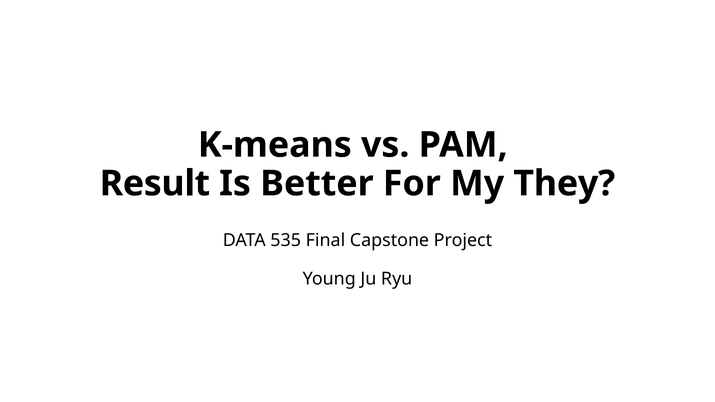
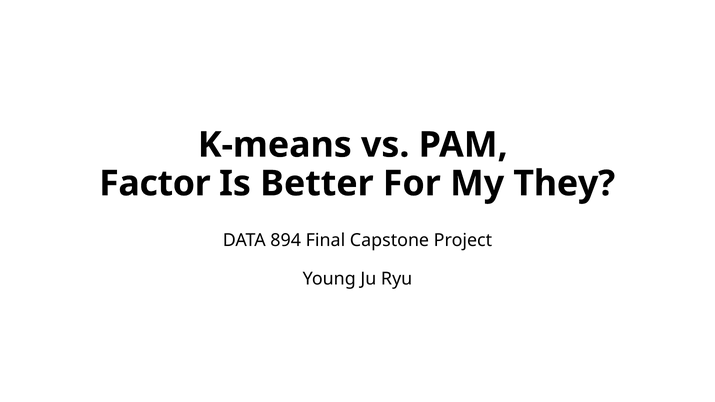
Result: Result -> Factor
535: 535 -> 894
